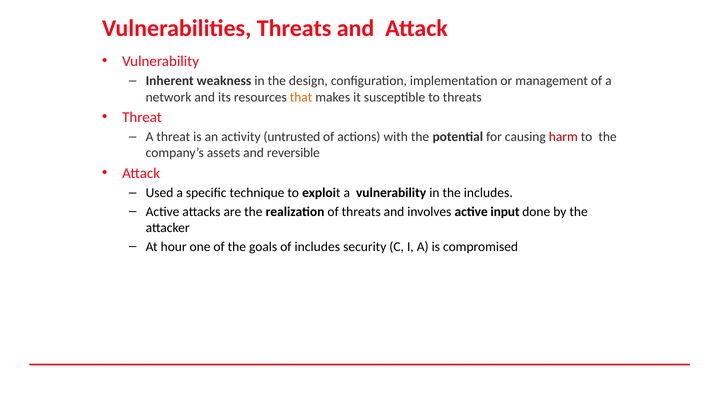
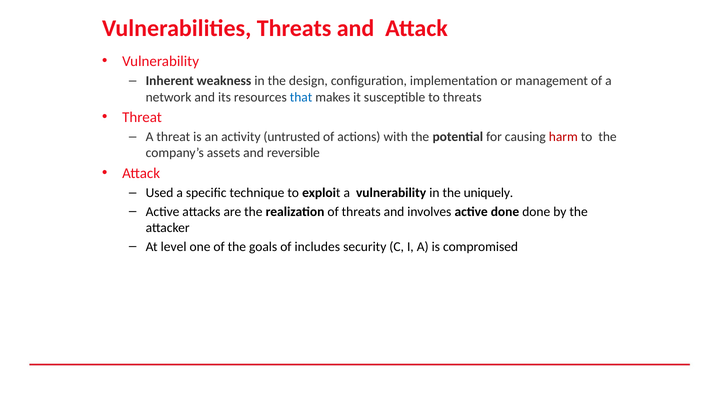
that colour: orange -> blue
the includes: includes -> uniquely
active input: input -> done
hour: hour -> level
